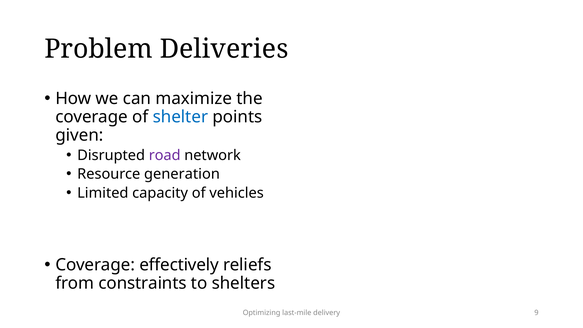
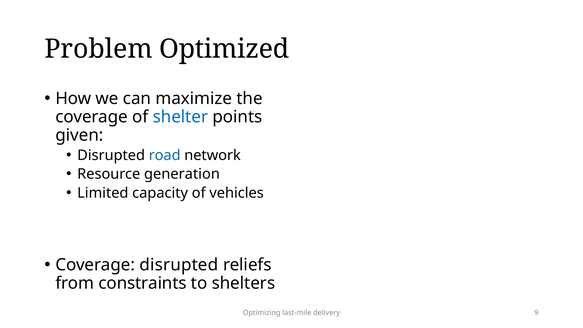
Deliveries: Deliveries -> Optimized
road colour: purple -> blue
Coverage effectively: effectively -> disrupted
